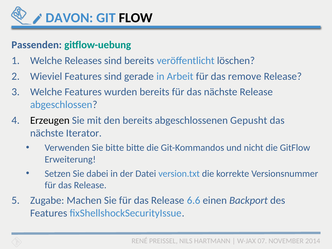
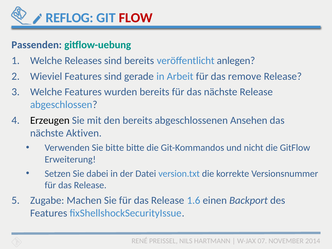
DAVON: DAVON -> REFLOG
FLOW colour: black -> red
löschen: löschen -> anlegen
Gepusht: Gepusht -> Ansehen
Iterator: Iterator -> Aktiven
6.6: 6.6 -> 1.6
